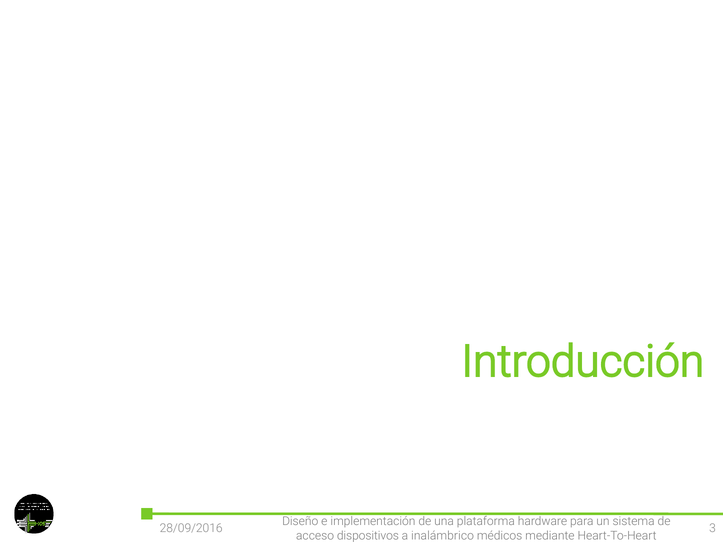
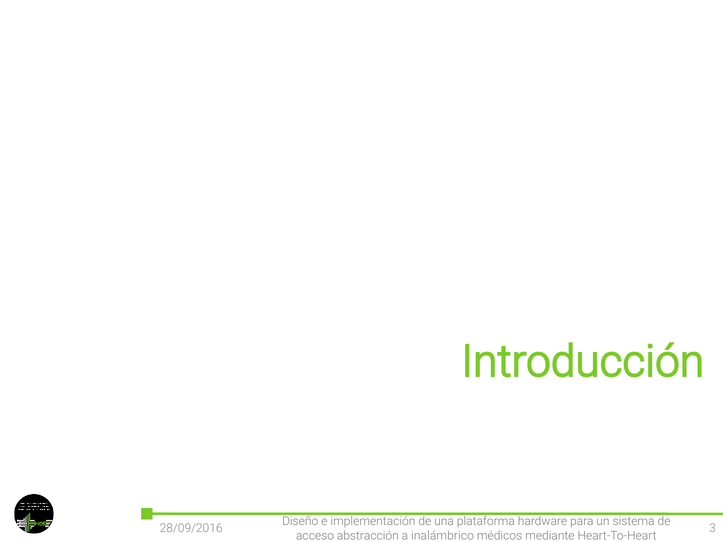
dispositivos: dispositivos -> abstracción
